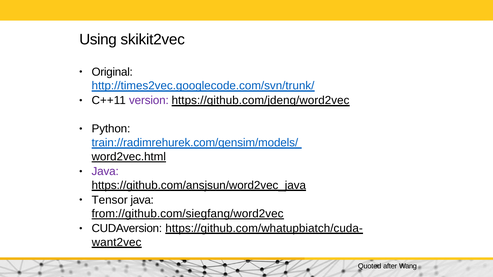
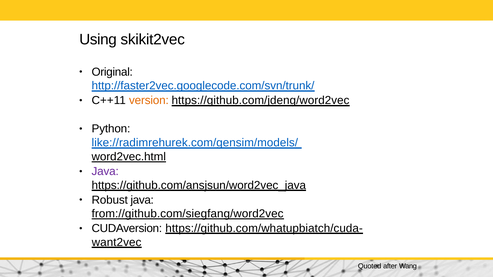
http://times2vec.googlecode.com/svn/trunk/: http://times2vec.googlecode.com/svn/trunk/ -> http://faster2vec.googlecode.com/svn/trunk/
version colour: purple -> orange
train://radimrehurek.com/gensim/models/: train://radimrehurek.com/gensim/models/ -> like://radimrehurek.com/gensim/models/
Tensor: Tensor -> Robust
